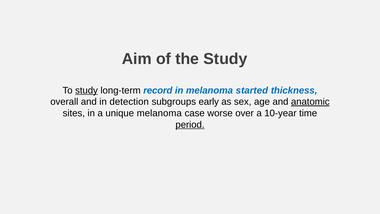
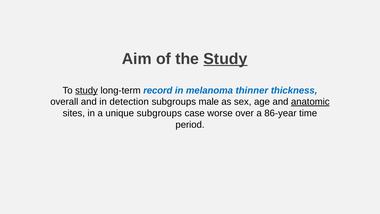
Study at (225, 59) underline: none -> present
started: started -> thinner
early: early -> male
unique melanoma: melanoma -> subgroups
10-year: 10-year -> 86-year
period underline: present -> none
